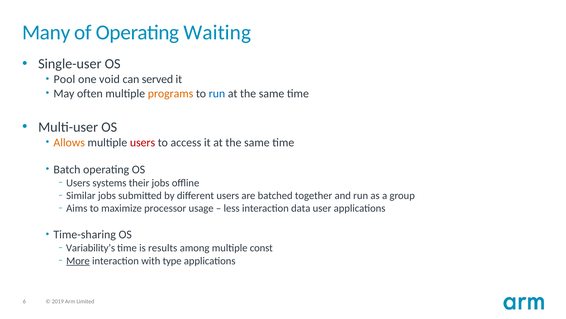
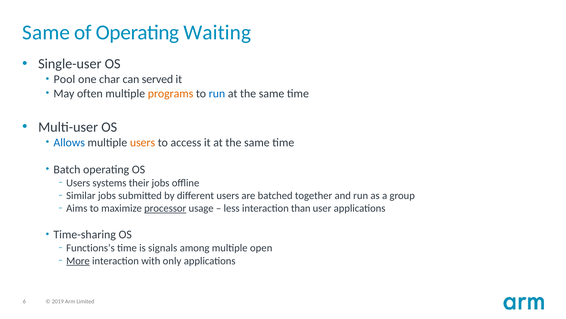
Many at (46, 32): Many -> Same
void: void -> char
Allows colour: orange -> blue
users at (143, 142) colour: red -> orange
processor underline: none -> present
data: data -> than
Variability’s: Variability’s -> Functions’s
results: results -> signals
const: const -> open
type: type -> only
